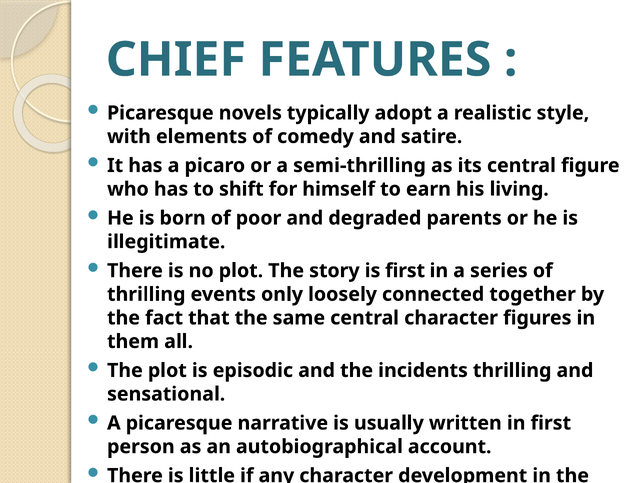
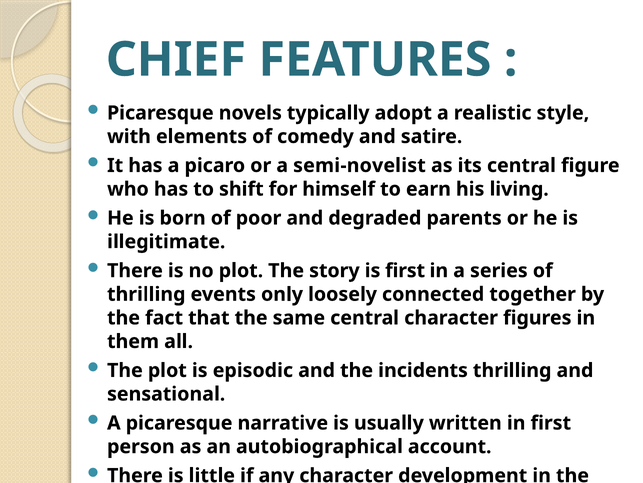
semi-thrilling: semi-thrilling -> semi-novelist
